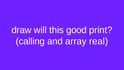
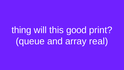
draw: draw -> thing
calling: calling -> queue
